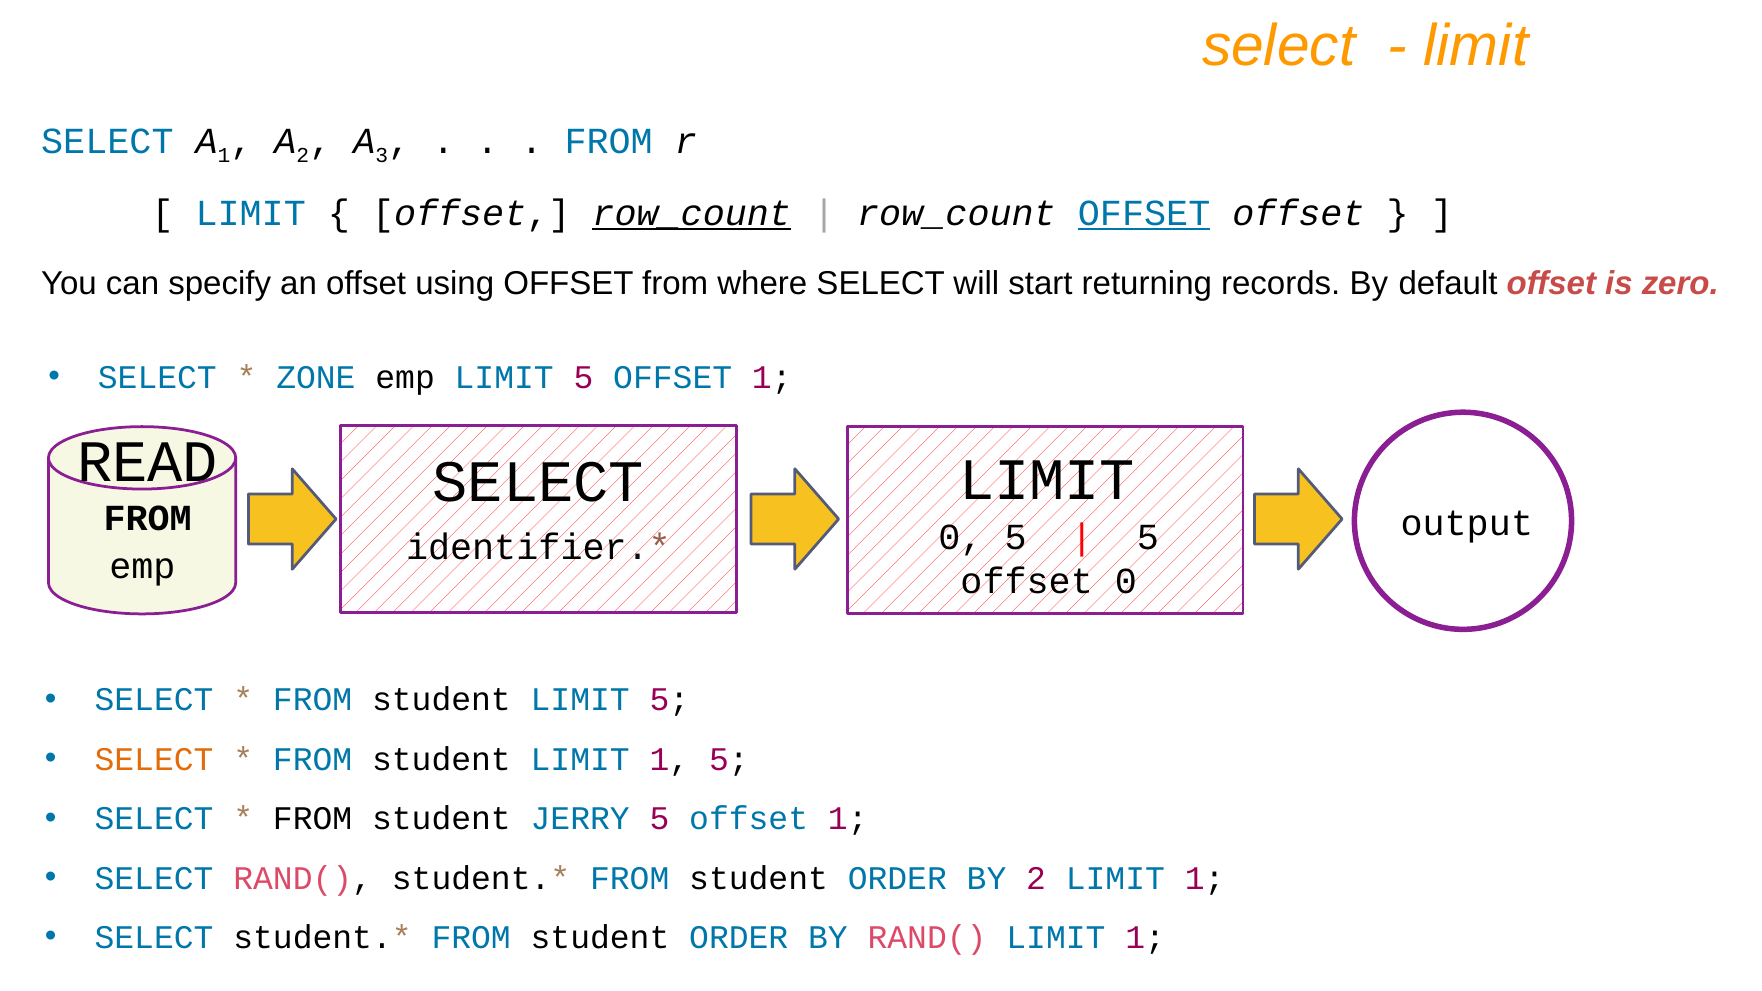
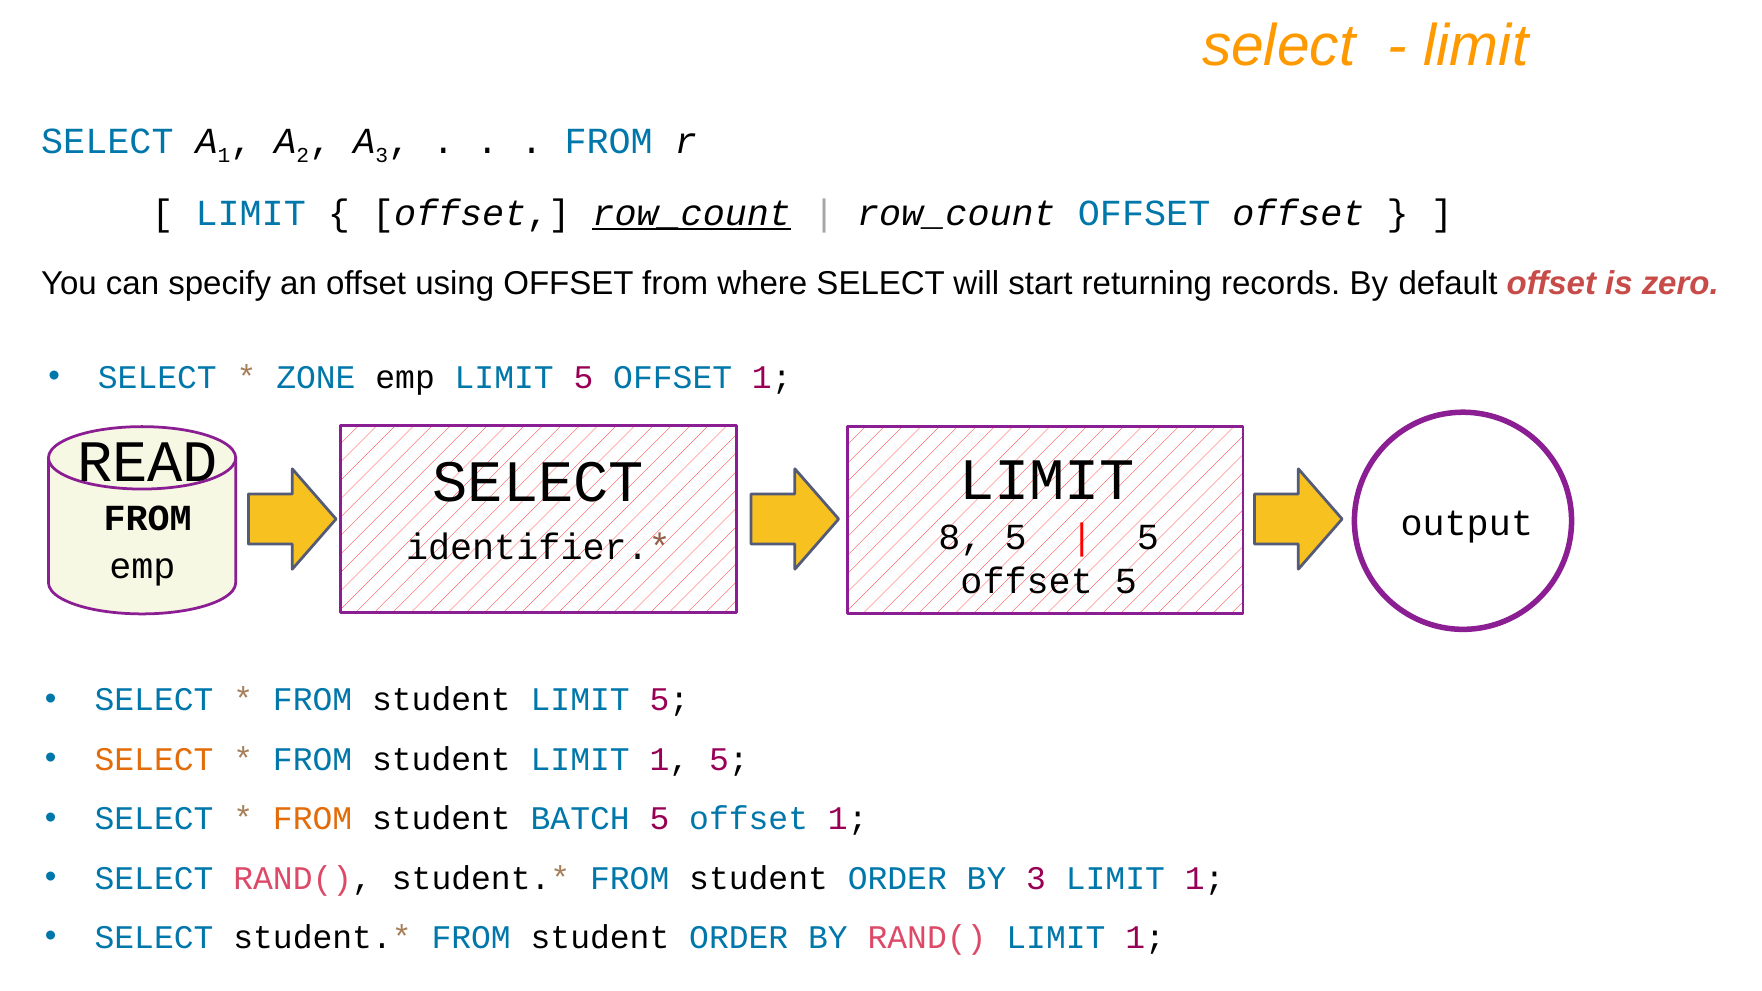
OFFSET at (1144, 213) underline: present -> none
0 at (961, 537): 0 -> 8
offset 0: 0 -> 5
FROM at (313, 819) colour: black -> orange
JERRY: JERRY -> BATCH
BY 2: 2 -> 3
